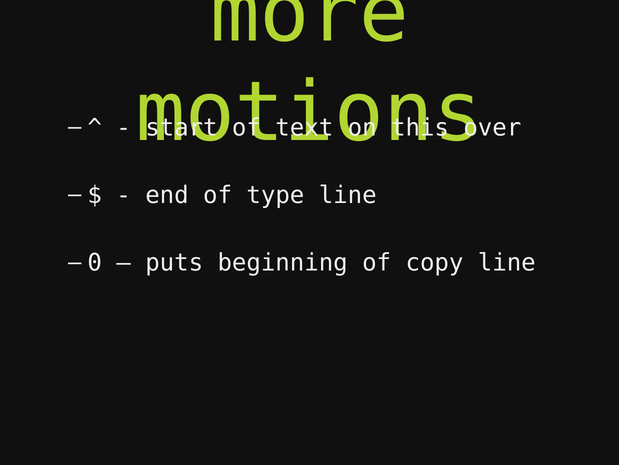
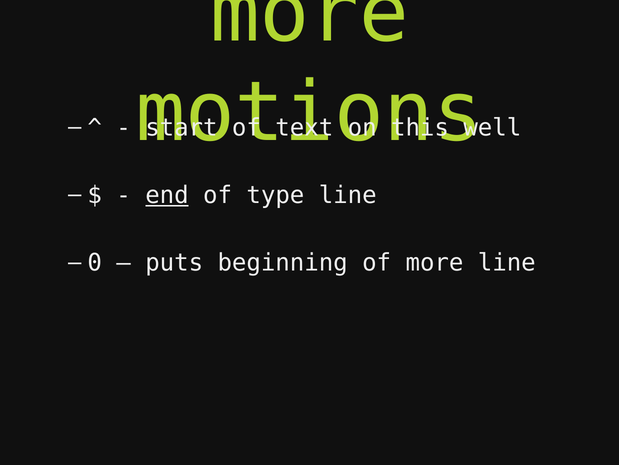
over: over -> well
end underline: none -> present
of copy: copy -> more
